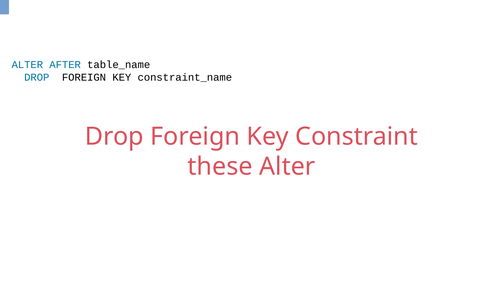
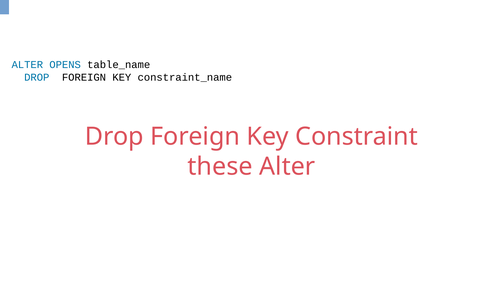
AFTER: AFTER -> OPENS
